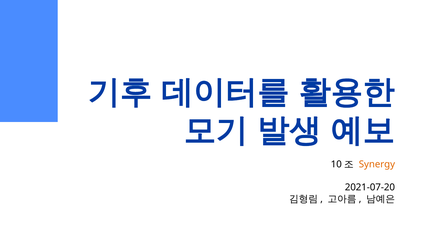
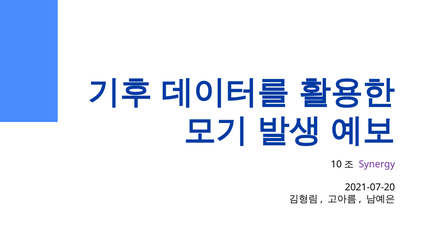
Synergy colour: orange -> purple
